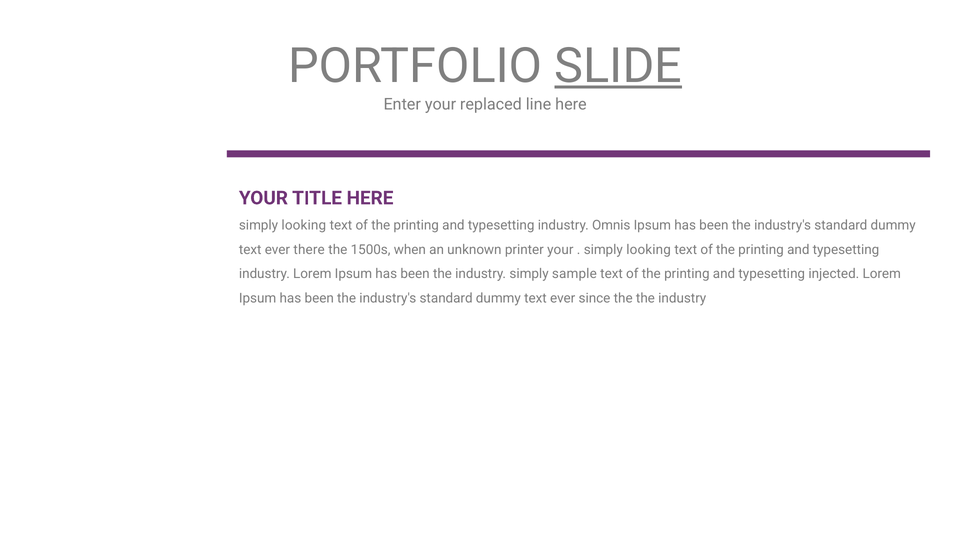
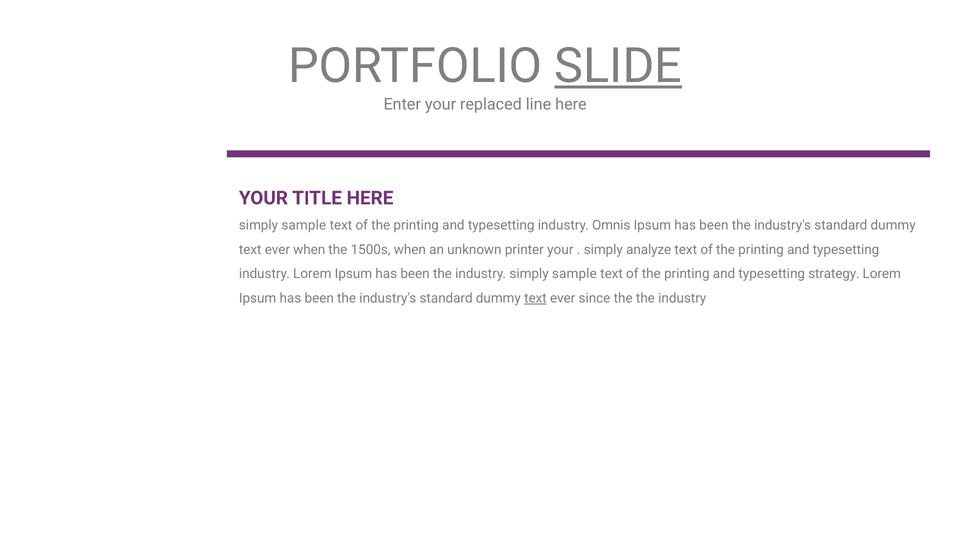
looking at (304, 225): looking -> sample
ever there: there -> when
looking at (649, 249): looking -> analyze
injected: injected -> strategy
text at (535, 298) underline: none -> present
